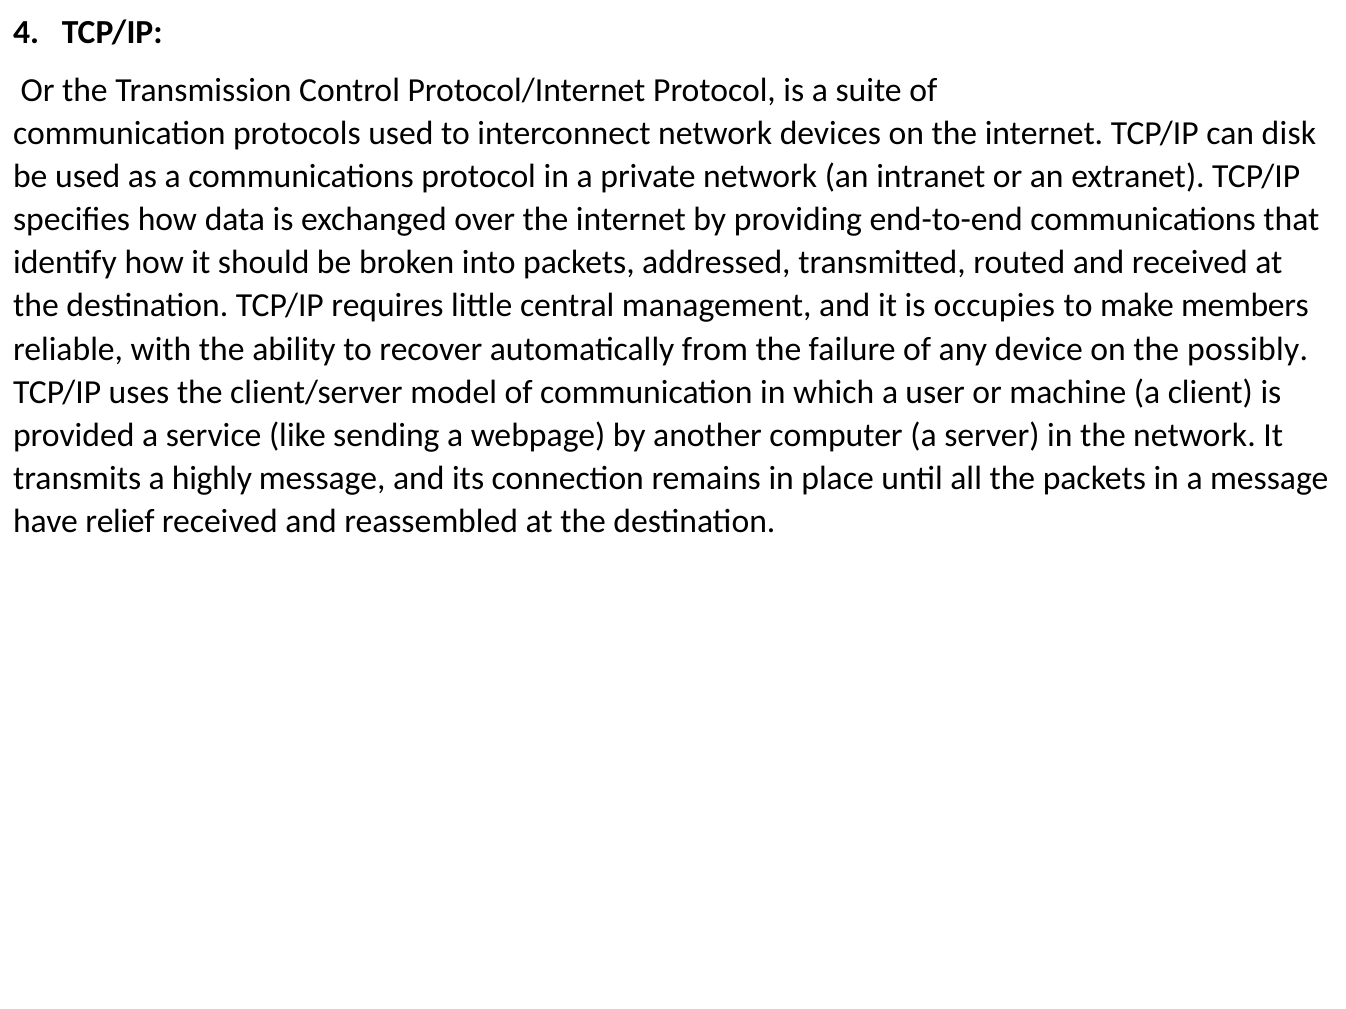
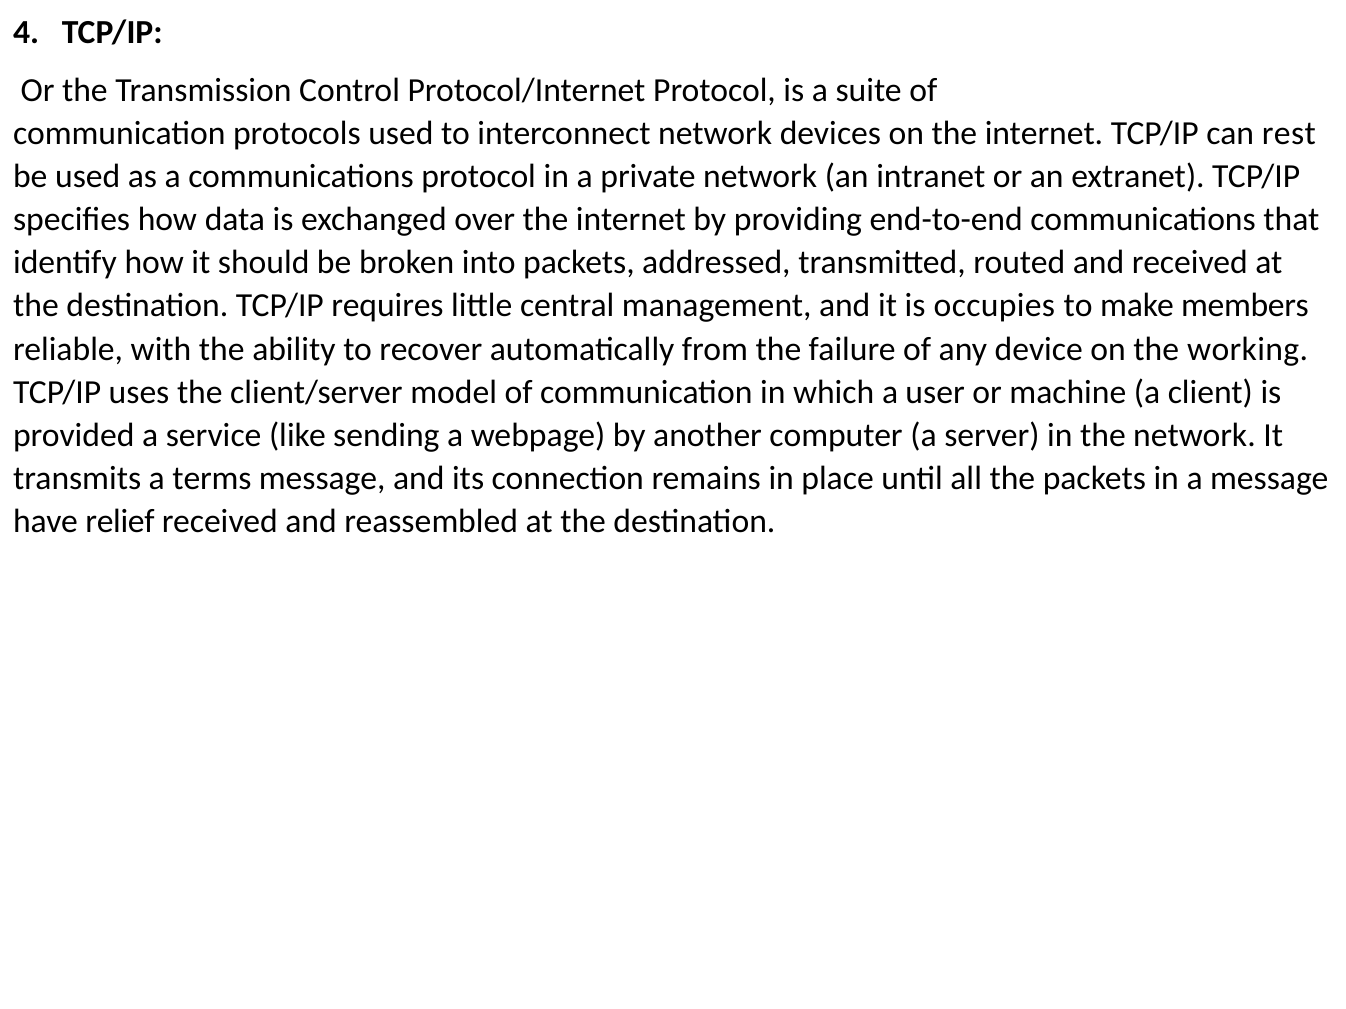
disk: disk -> rest
possibly: possibly -> working
highly: highly -> terms
